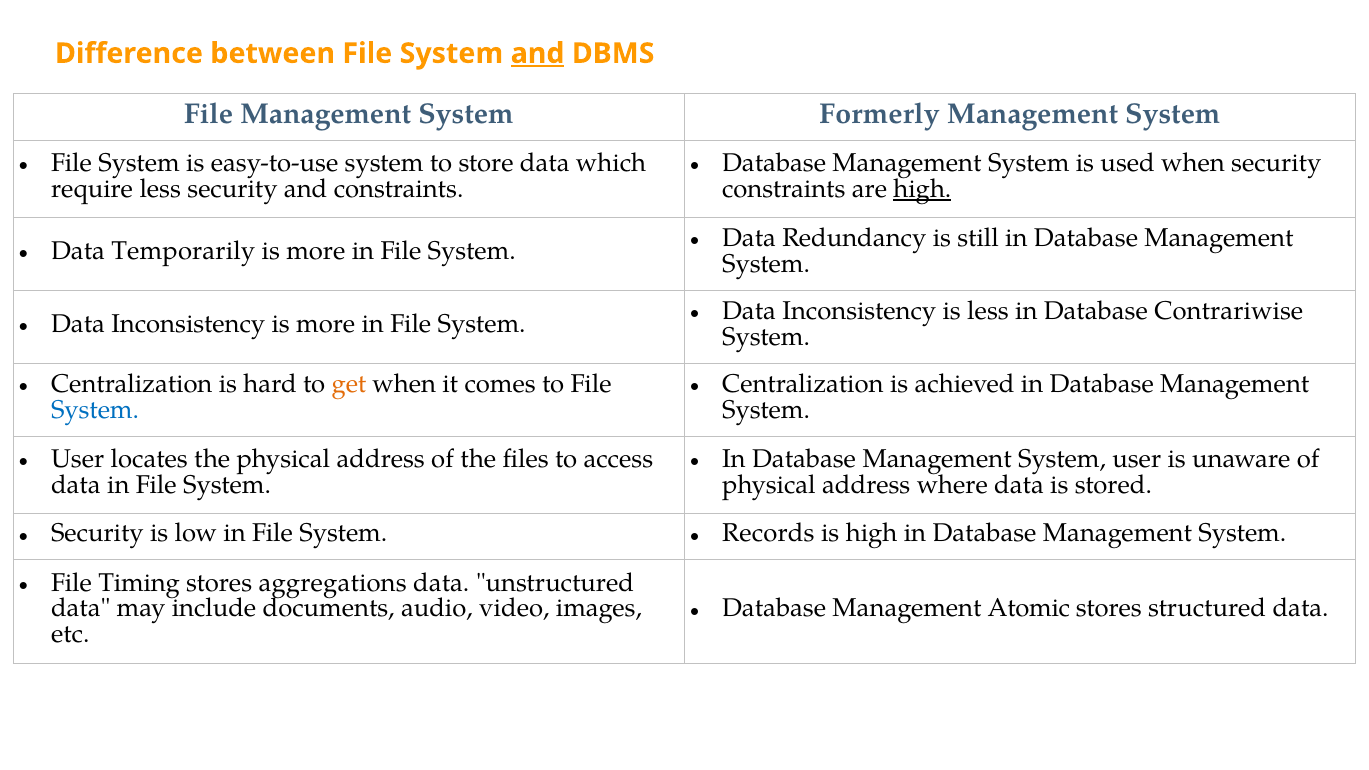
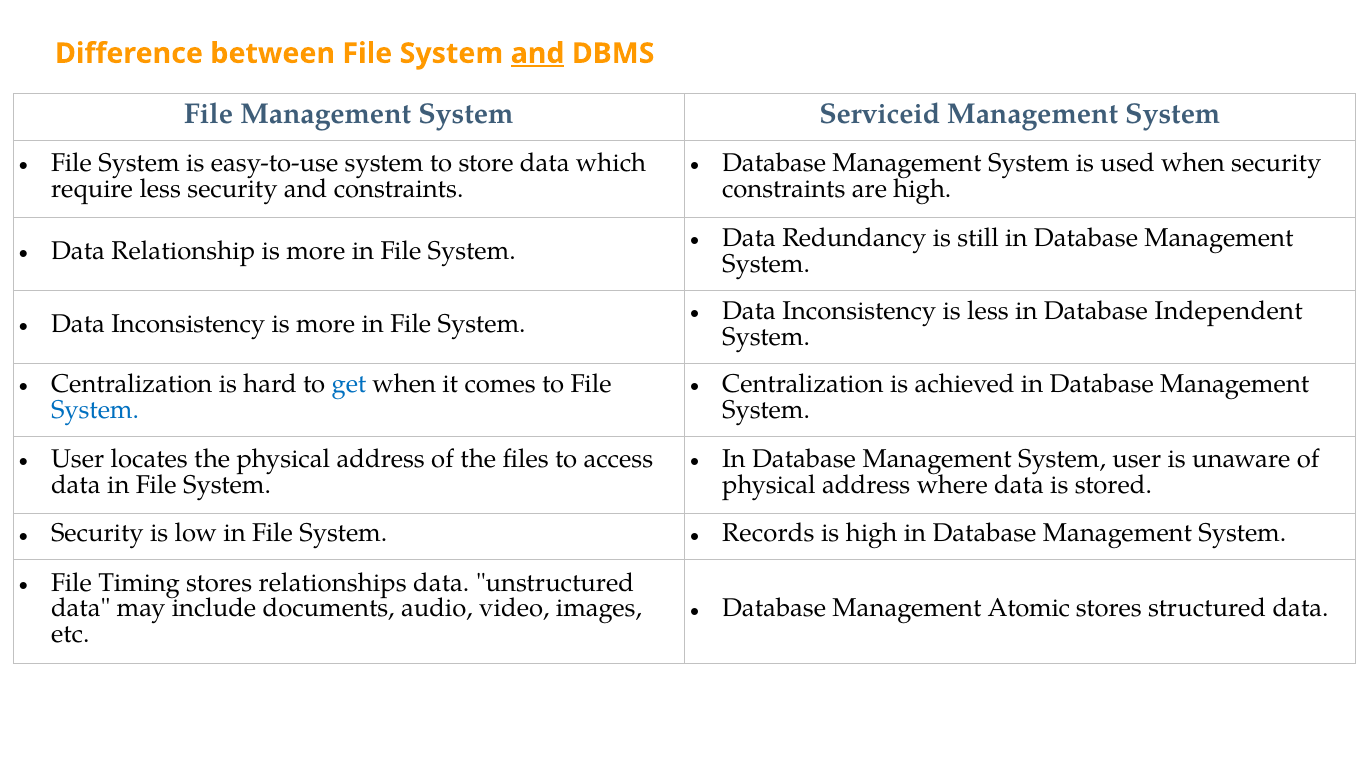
Formerly: Formerly -> Serviceid
high at (922, 189) underline: present -> none
Temporarily: Temporarily -> Relationship
Contrariwise: Contrariwise -> Independent
get colour: orange -> blue
aggregations: aggregations -> relationships
